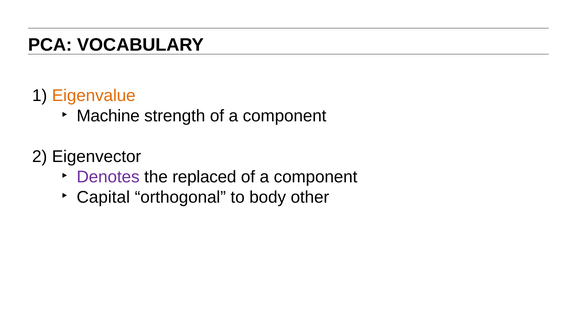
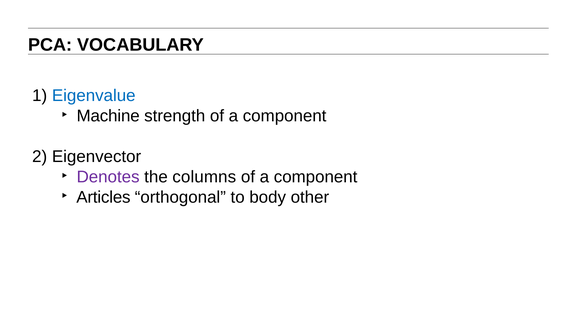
Eigenvalue colour: orange -> blue
replaced: replaced -> columns
Capital: Capital -> Articles
